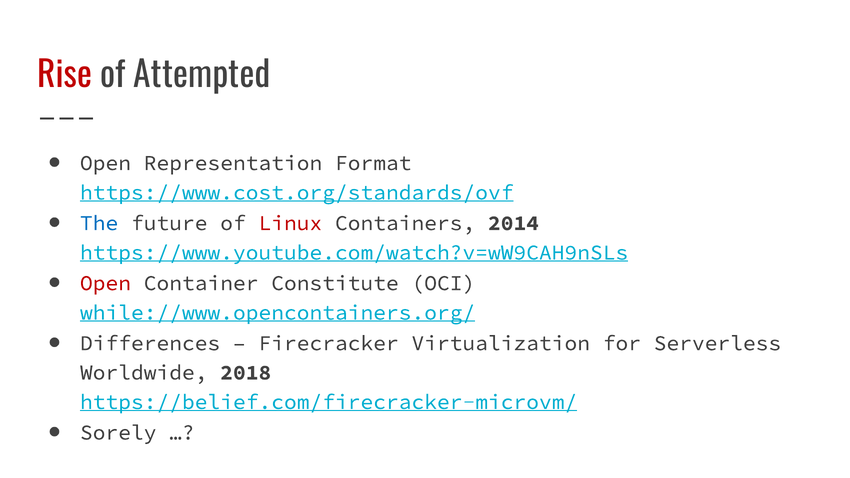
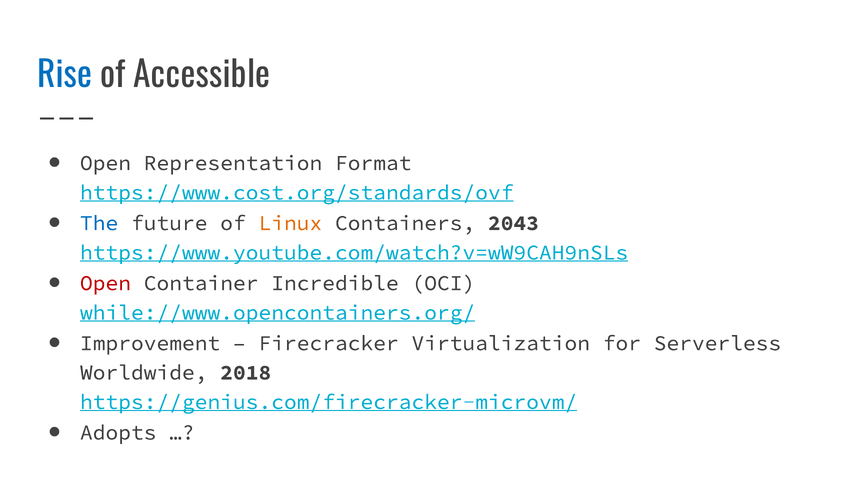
Rise colour: red -> blue
Attempted: Attempted -> Accessible
Linux colour: red -> orange
2014: 2014 -> 2043
Constitute: Constitute -> Incredible
Differences: Differences -> Improvement
https://belief.com/firecracker-microvm/: https://belief.com/firecracker-microvm/ -> https://genius.com/firecracker-microvm/
Sorely: Sorely -> Adopts
